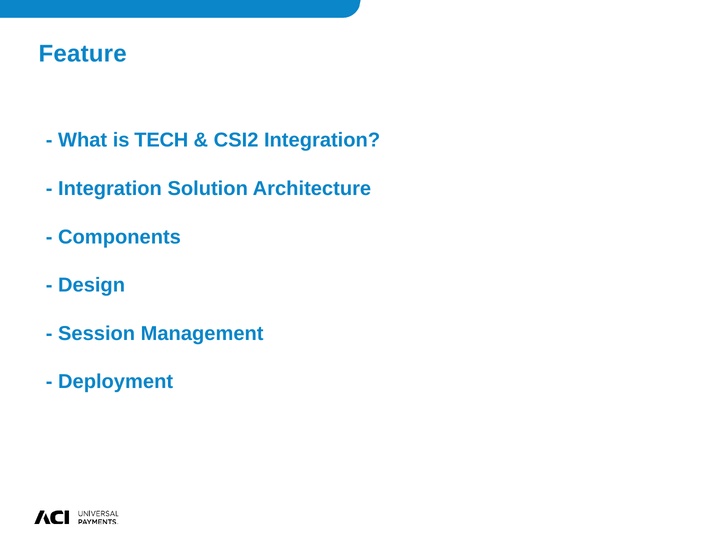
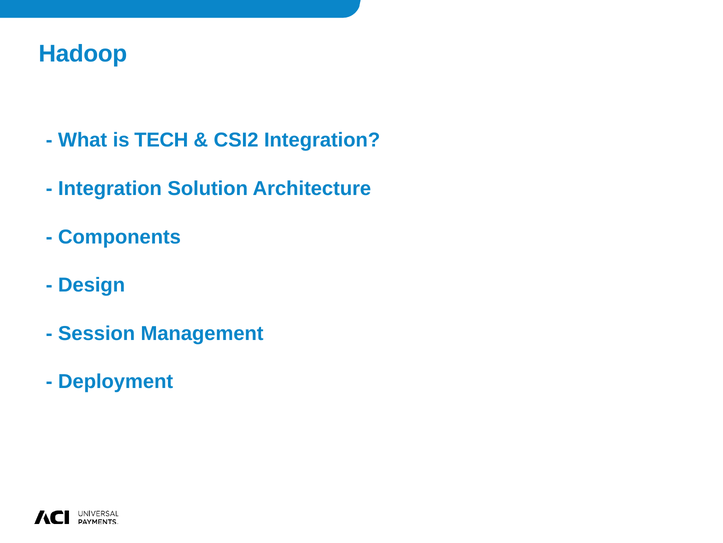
Feature: Feature -> Hadoop
